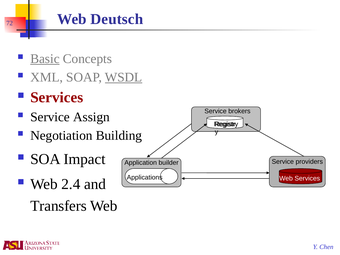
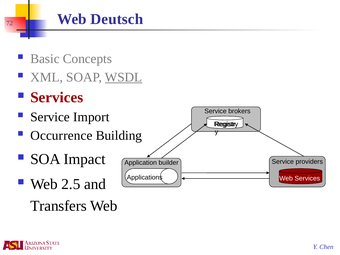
Basic underline: present -> none
Assign: Assign -> Import
Negotiation: Negotiation -> Occurrence
2.4: 2.4 -> 2.5
